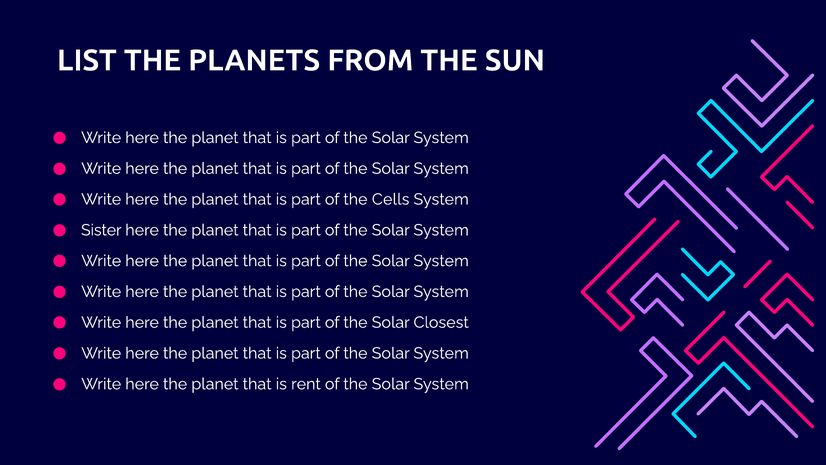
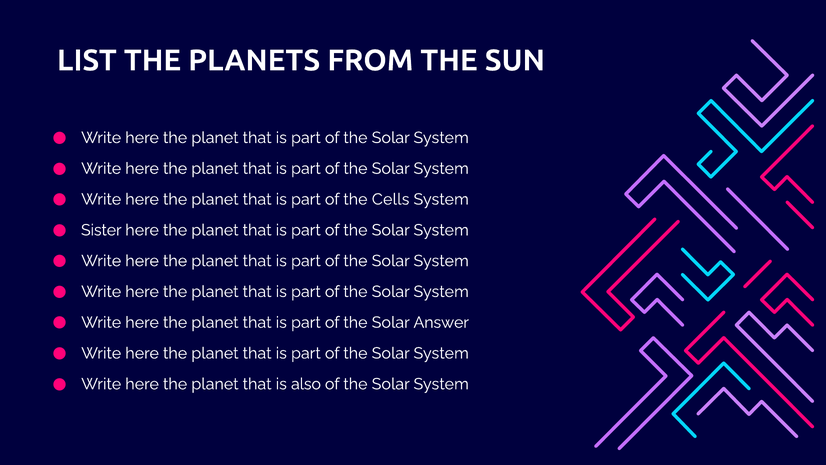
Closest: Closest -> Answer
rent: rent -> also
